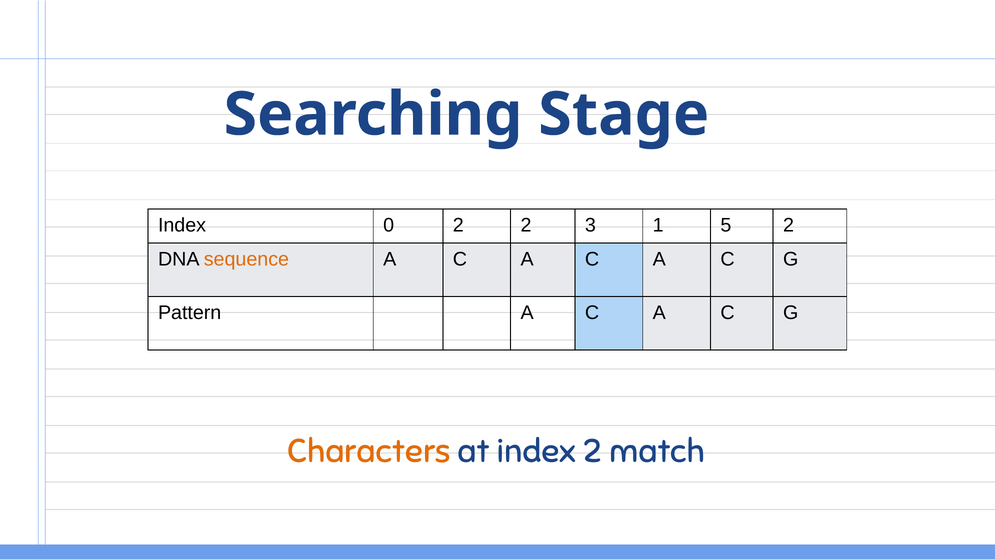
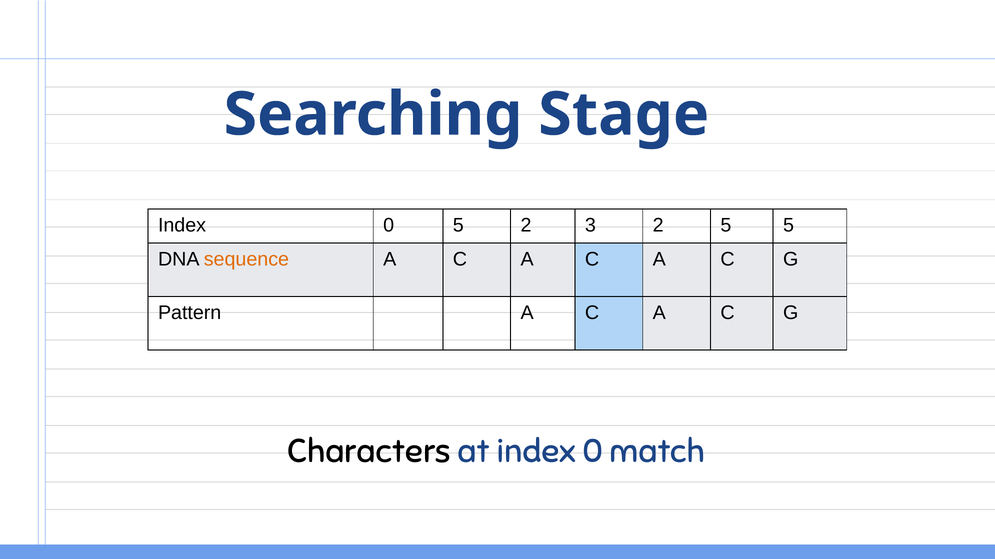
0 2: 2 -> 5
3 1: 1 -> 2
5 2: 2 -> 5
Characters colour: orange -> black
at index 2: 2 -> 0
